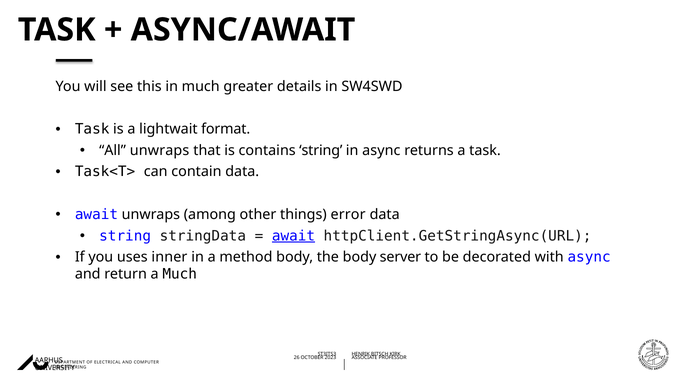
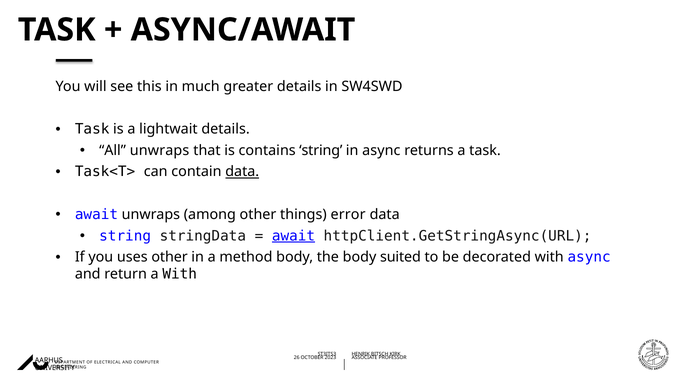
lightwait format: format -> details
data at (242, 172) underline: none -> present
uses inner: inner -> other
server: server -> suited
a Much: Much -> With
